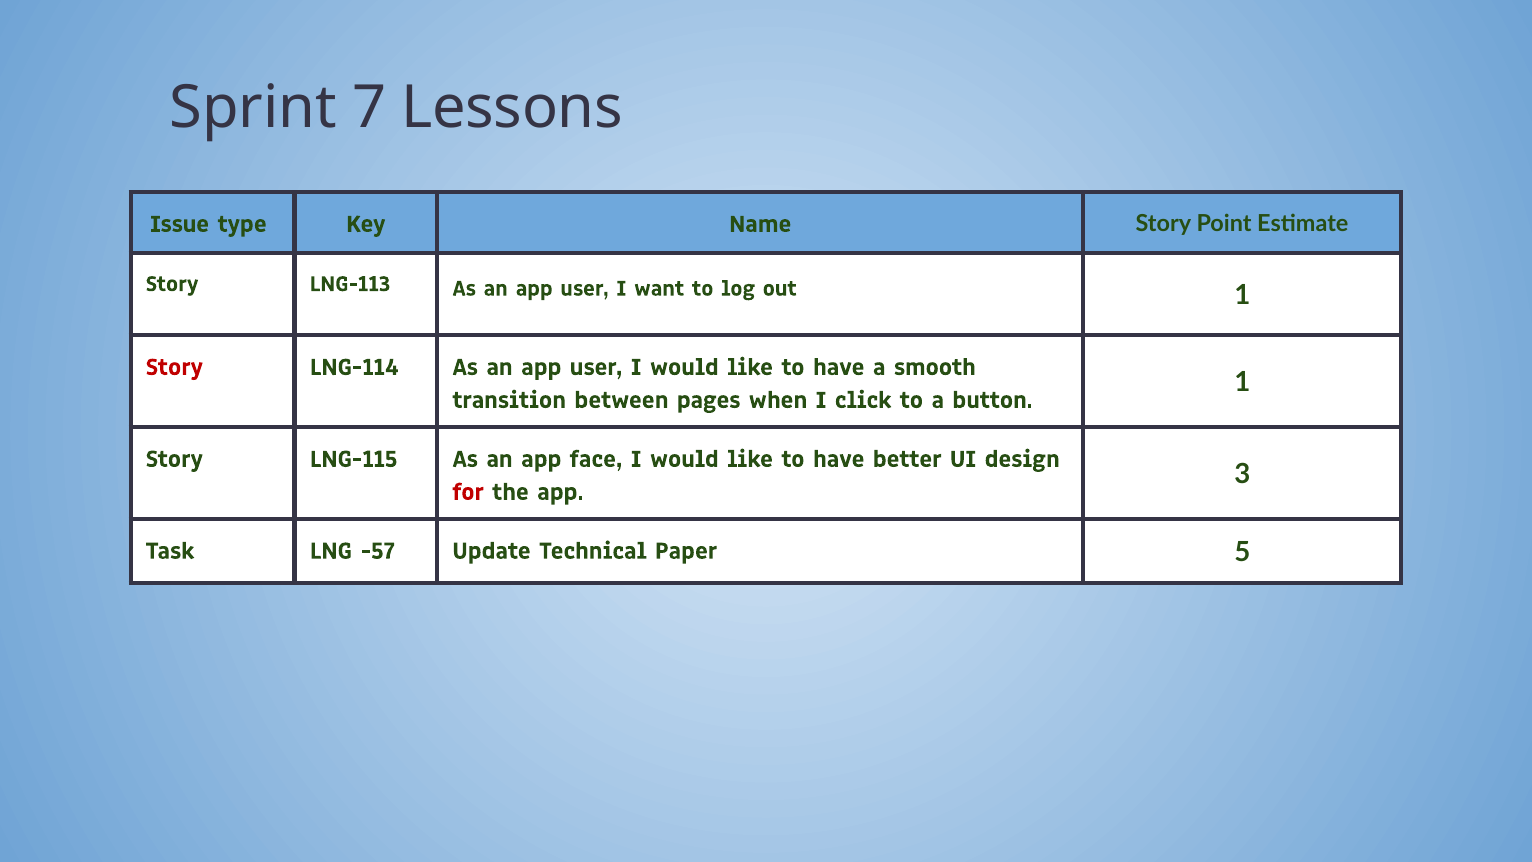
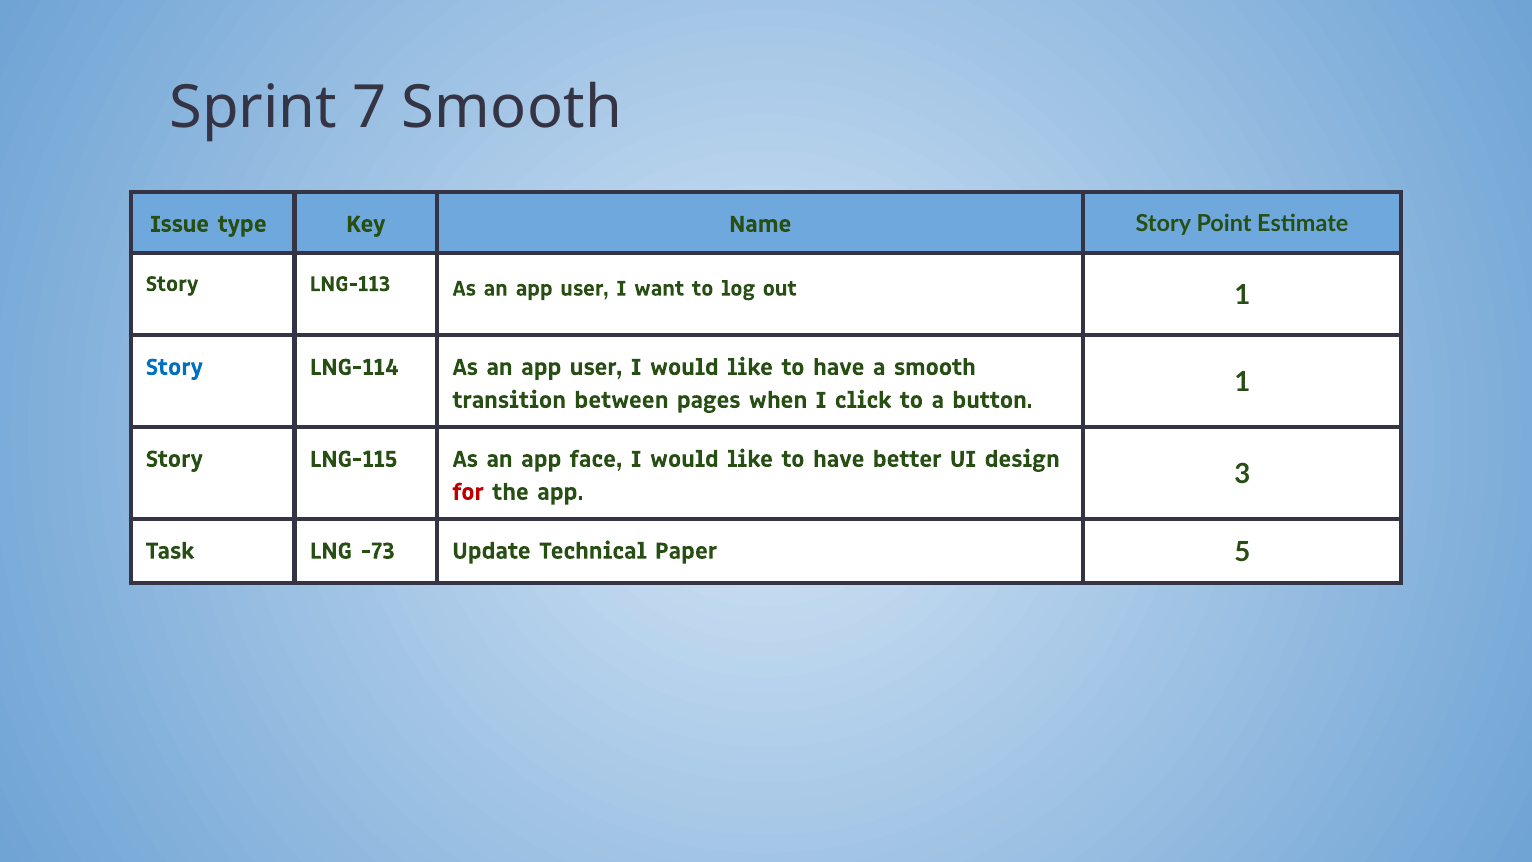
7 Lessons: Lessons -> Smooth
Story at (174, 366) colour: red -> blue
-57: -57 -> -73
